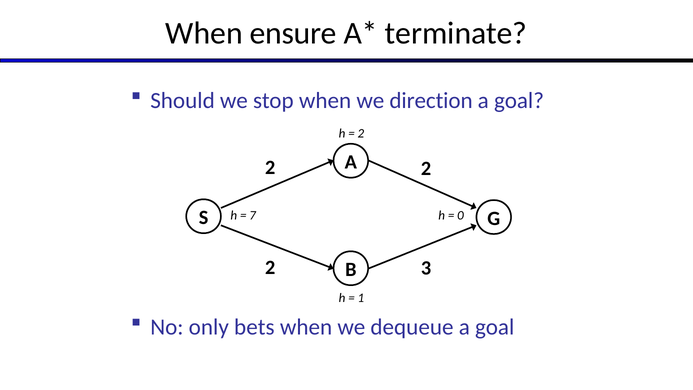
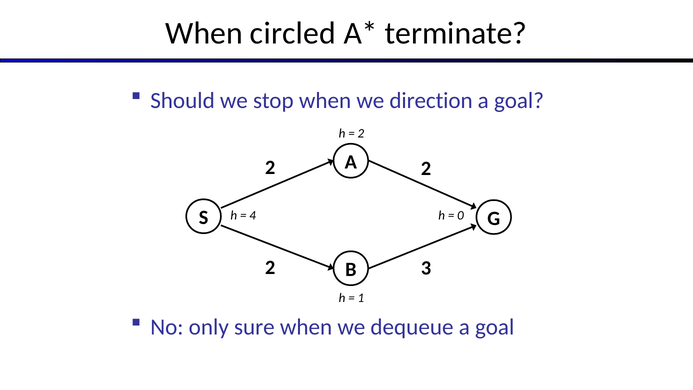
ensure: ensure -> circled
7: 7 -> 4
bets: bets -> sure
